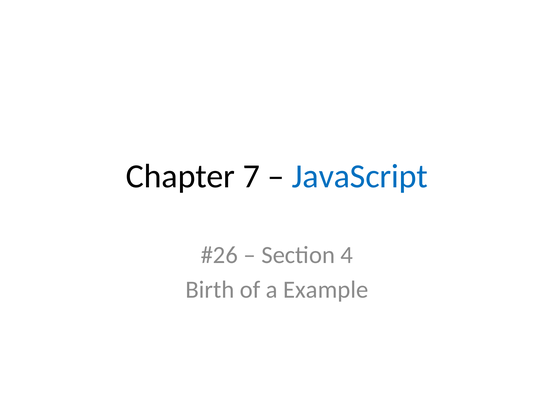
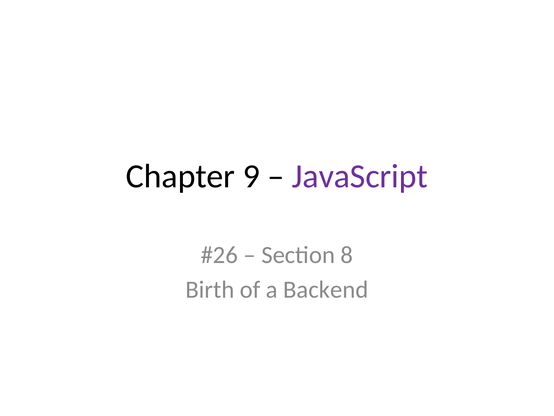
7: 7 -> 9
JavaScript colour: blue -> purple
4: 4 -> 8
Example: Example -> Backend
